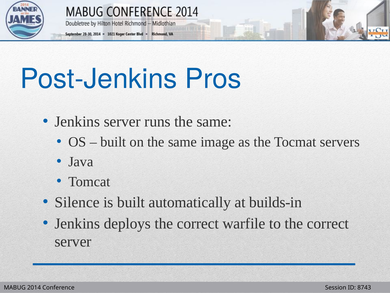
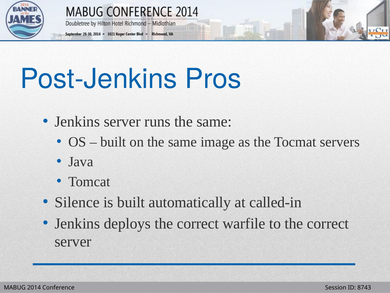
builds-in: builds-in -> called-in
